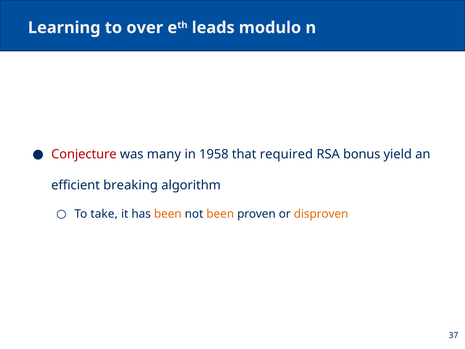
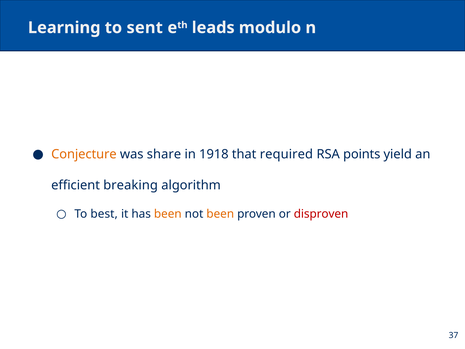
over: over -> sent
Conjecture colour: red -> orange
many: many -> share
1958: 1958 -> 1918
bonus: bonus -> points
take: take -> best
disproven colour: orange -> red
